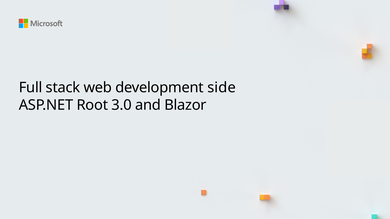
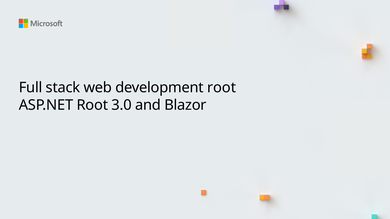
development side: side -> root
